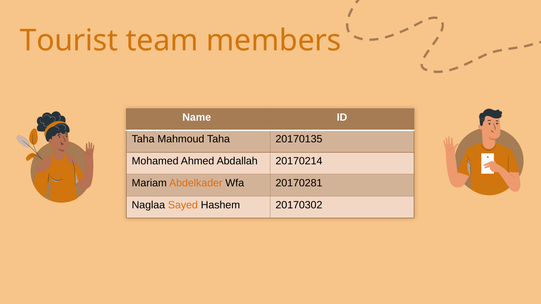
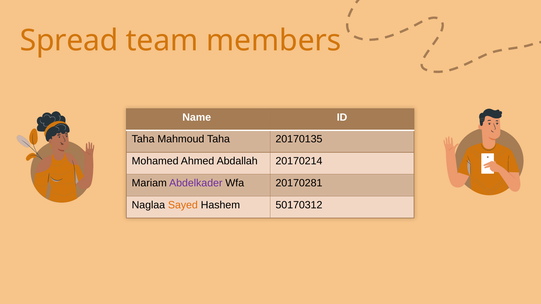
Tourist: Tourist -> Spread
Abdelkader colour: orange -> purple
20170302: 20170302 -> 50170312
